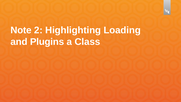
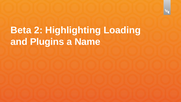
Note: Note -> Beta
Class: Class -> Name
